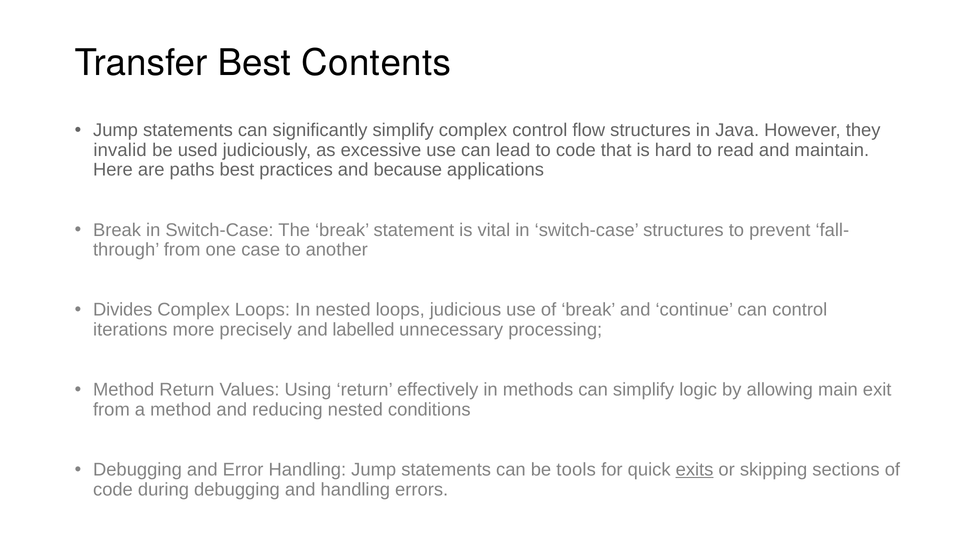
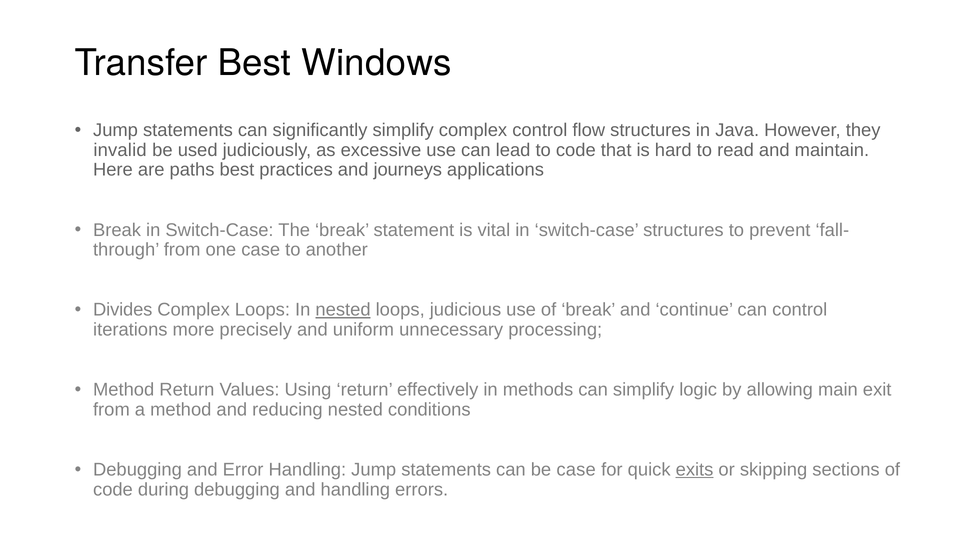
Contents: Contents -> Windows
because: because -> journeys
nested at (343, 310) underline: none -> present
labelled: labelled -> uniform
be tools: tools -> case
